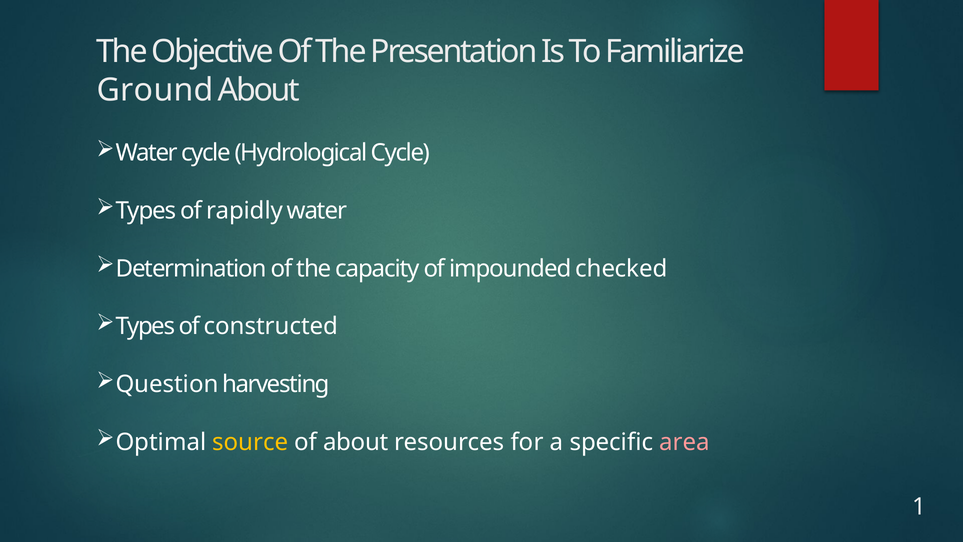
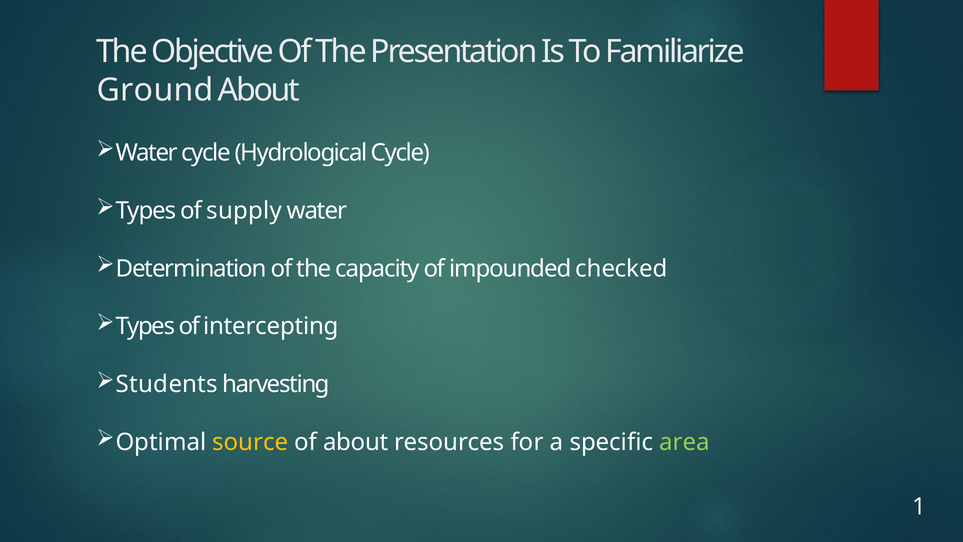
rapidly: rapidly -> supply
constructed: constructed -> intercepting
Question: Question -> Students
area colour: pink -> light green
